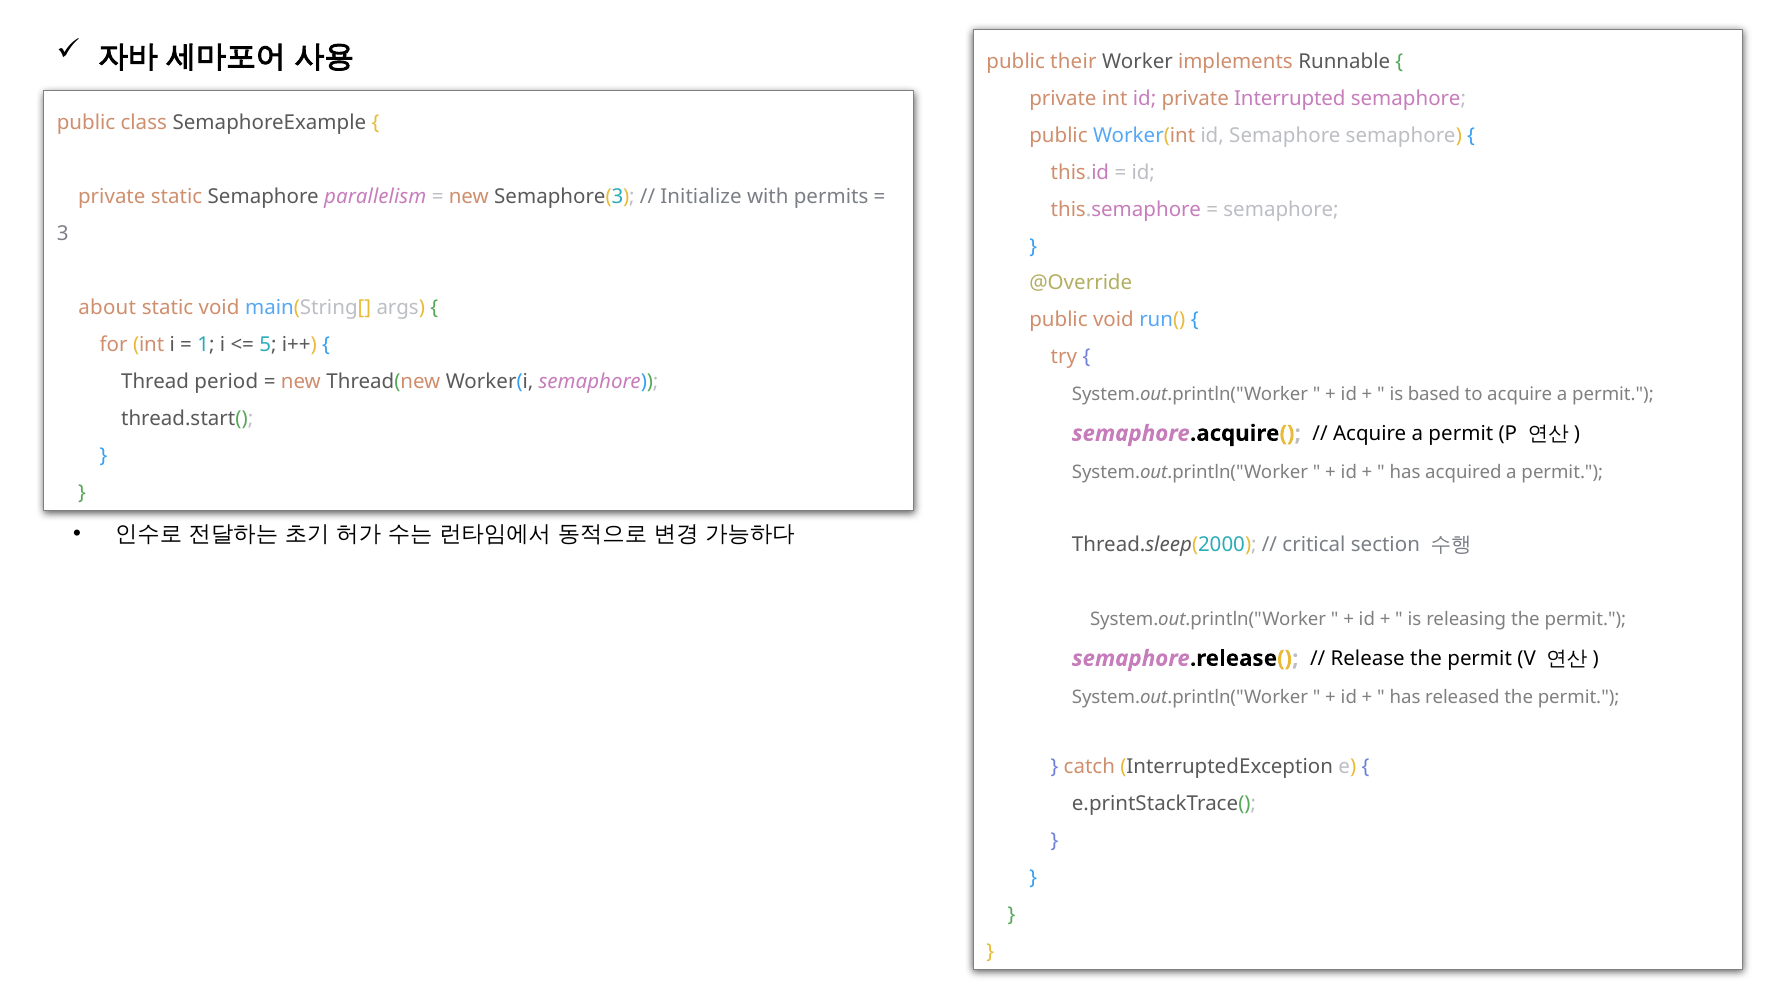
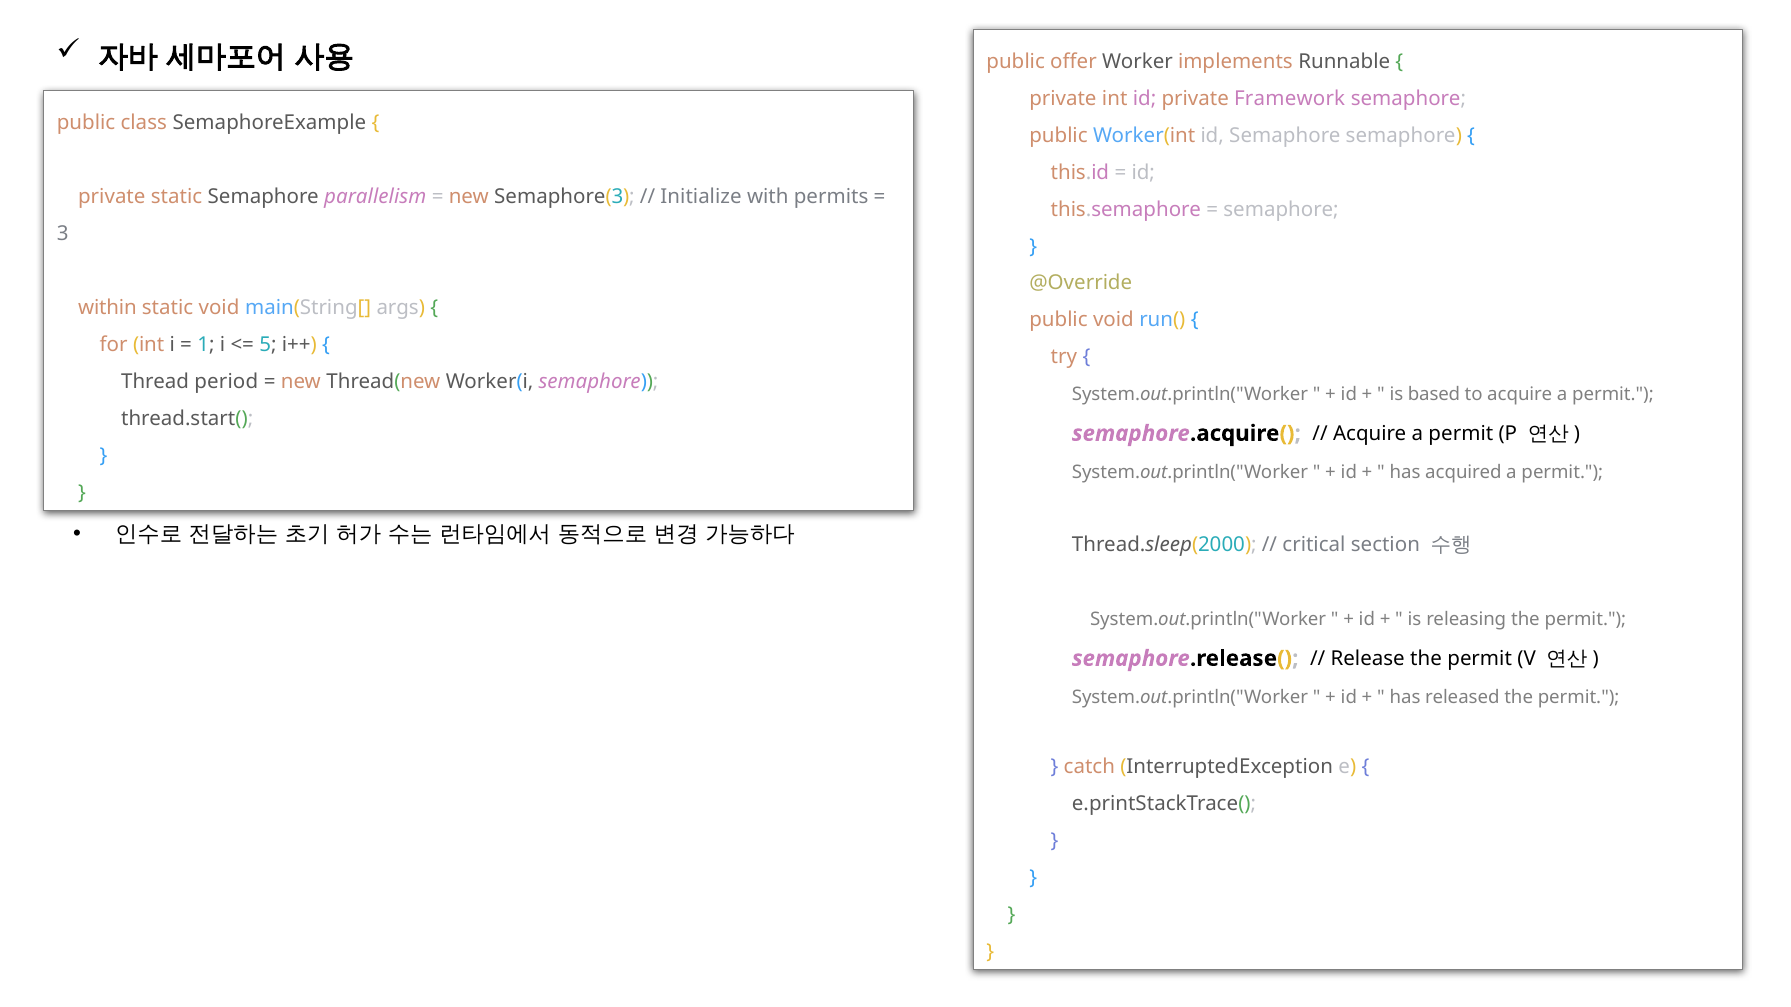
their: their -> offer
Interrupted: Interrupted -> Framework
about: about -> within
